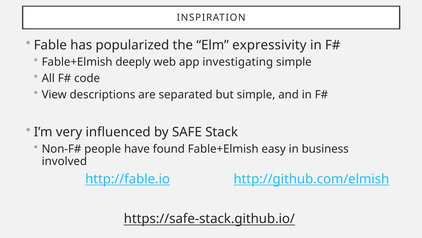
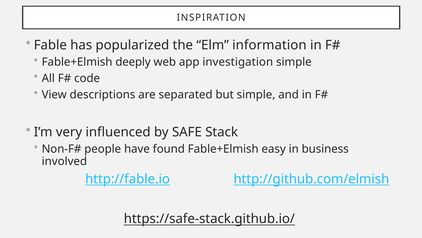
expressivity: expressivity -> information
investigating: investigating -> investigation
